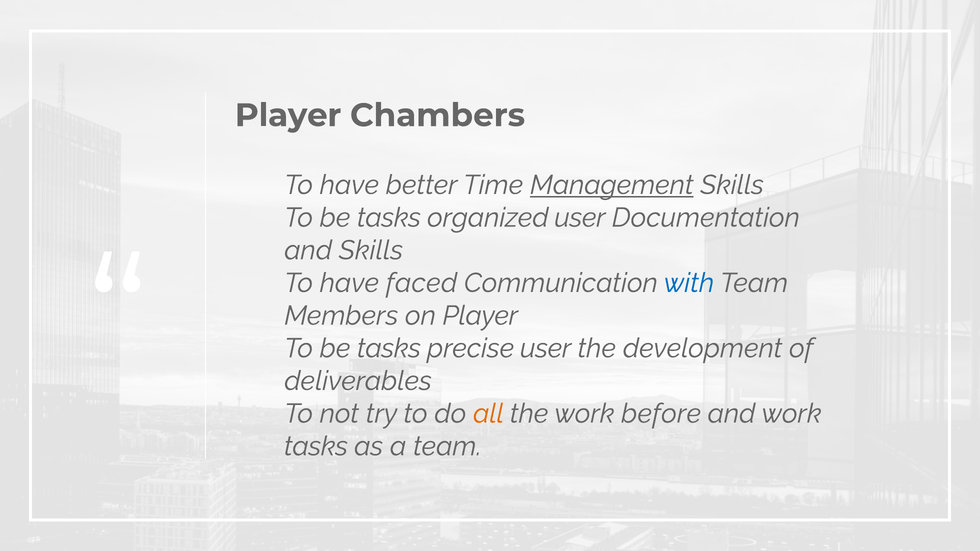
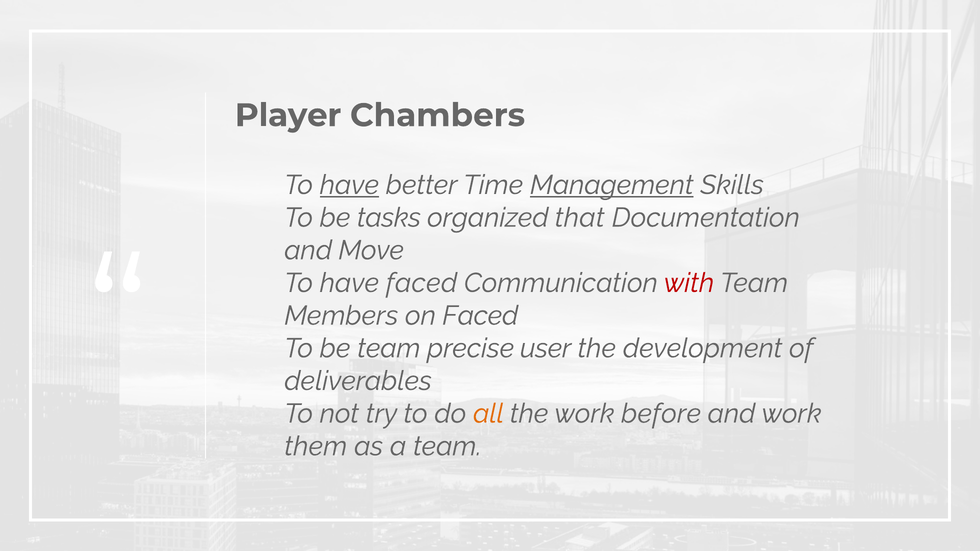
have at (349, 185) underline: none -> present
organized user: user -> that
and Skills: Skills -> Move
with colour: blue -> red
on Player: Player -> Faced
tasks at (389, 348): tasks -> team
tasks at (316, 447): tasks -> them
